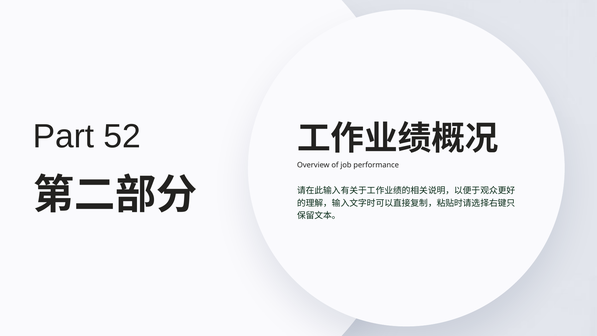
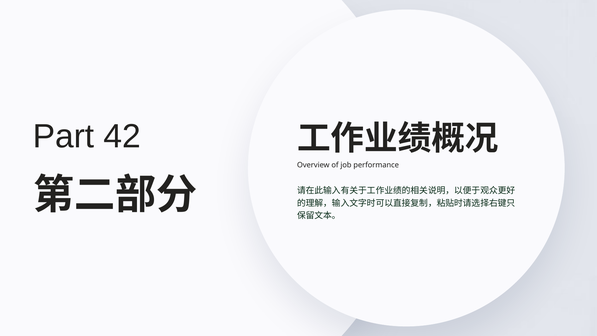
52: 52 -> 42
